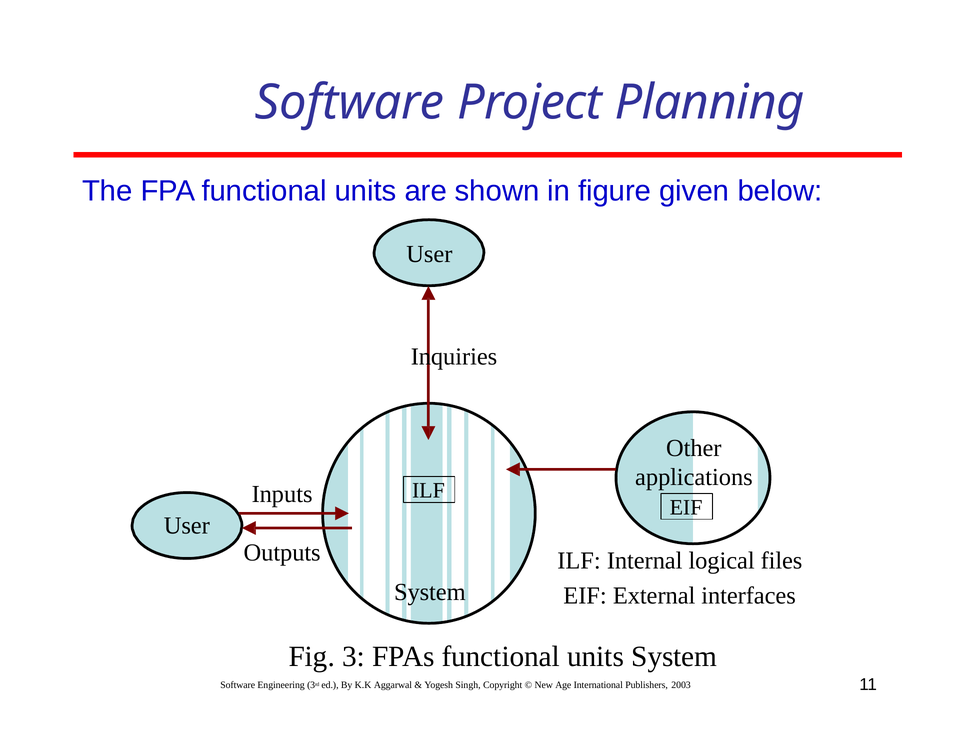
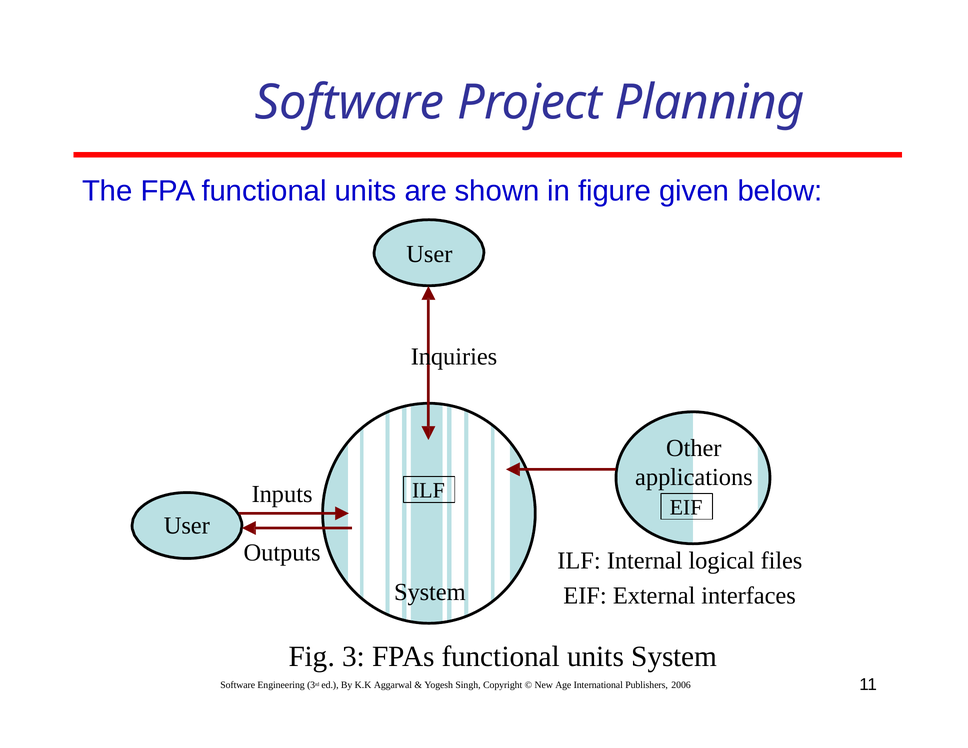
2003: 2003 -> 2006
